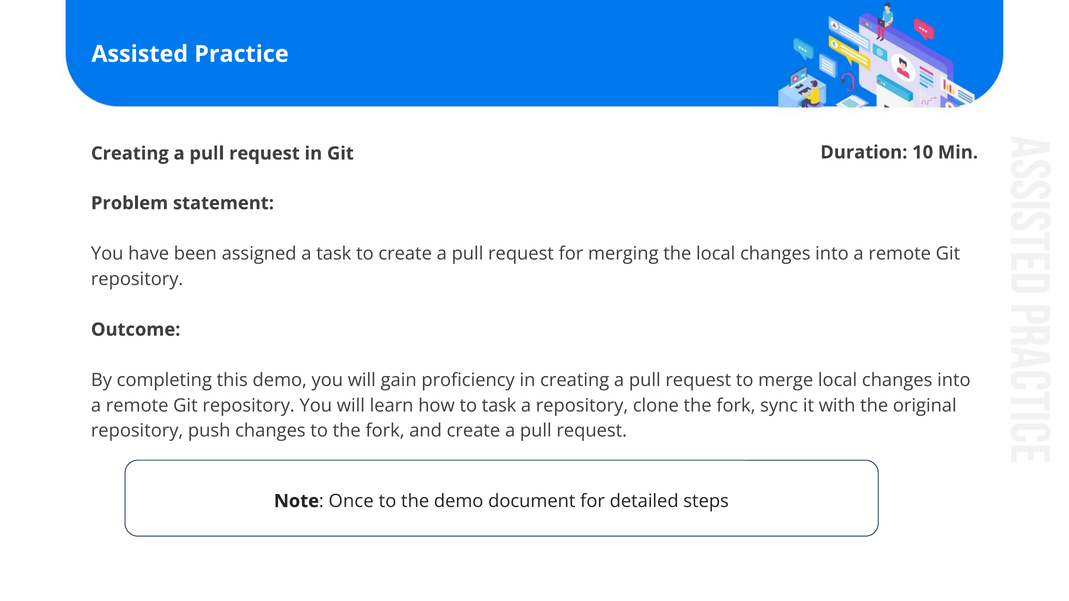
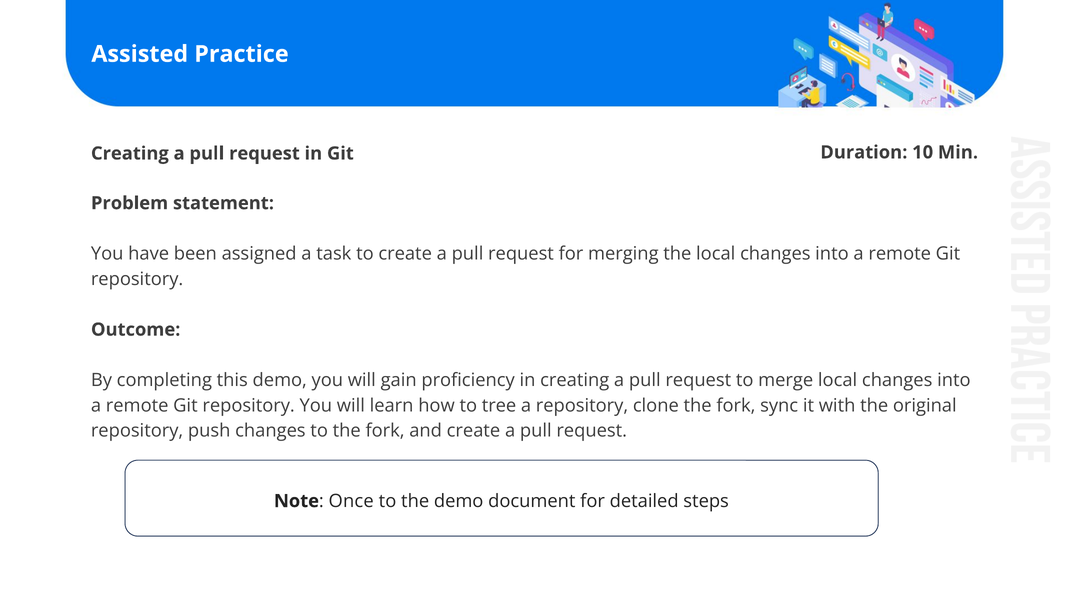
to task: task -> tree
